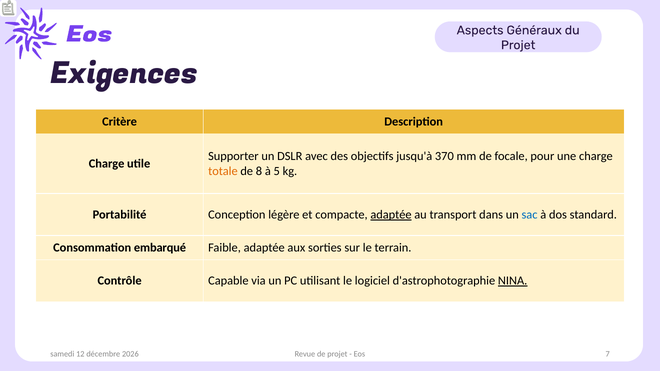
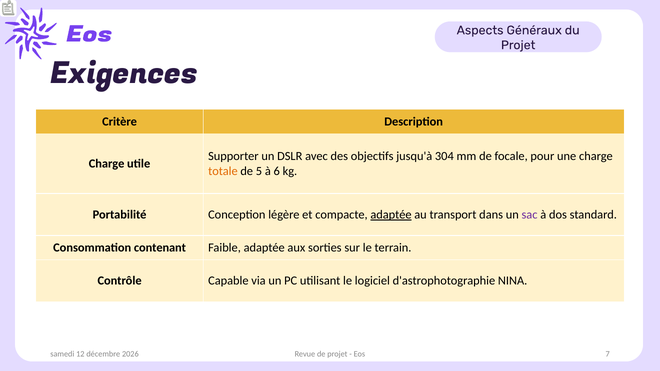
370: 370 -> 304
8: 8 -> 5
5: 5 -> 6
sac colour: blue -> purple
embarqué: embarqué -> contenant
NINA underline: present -> none
